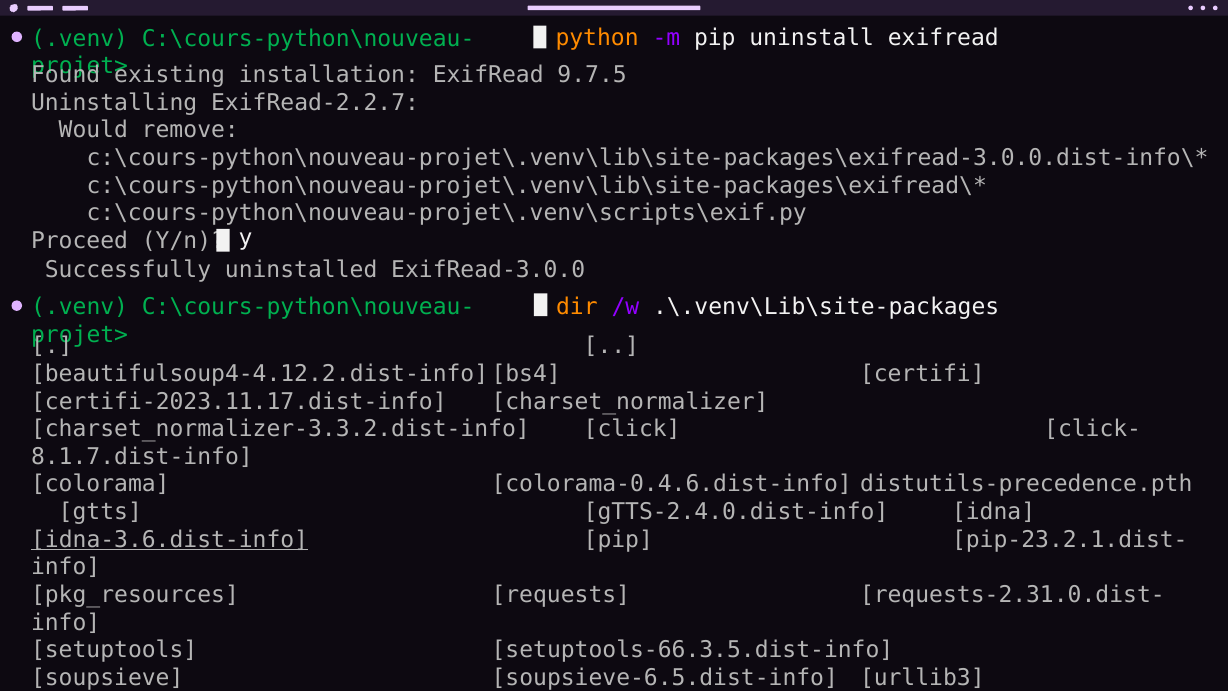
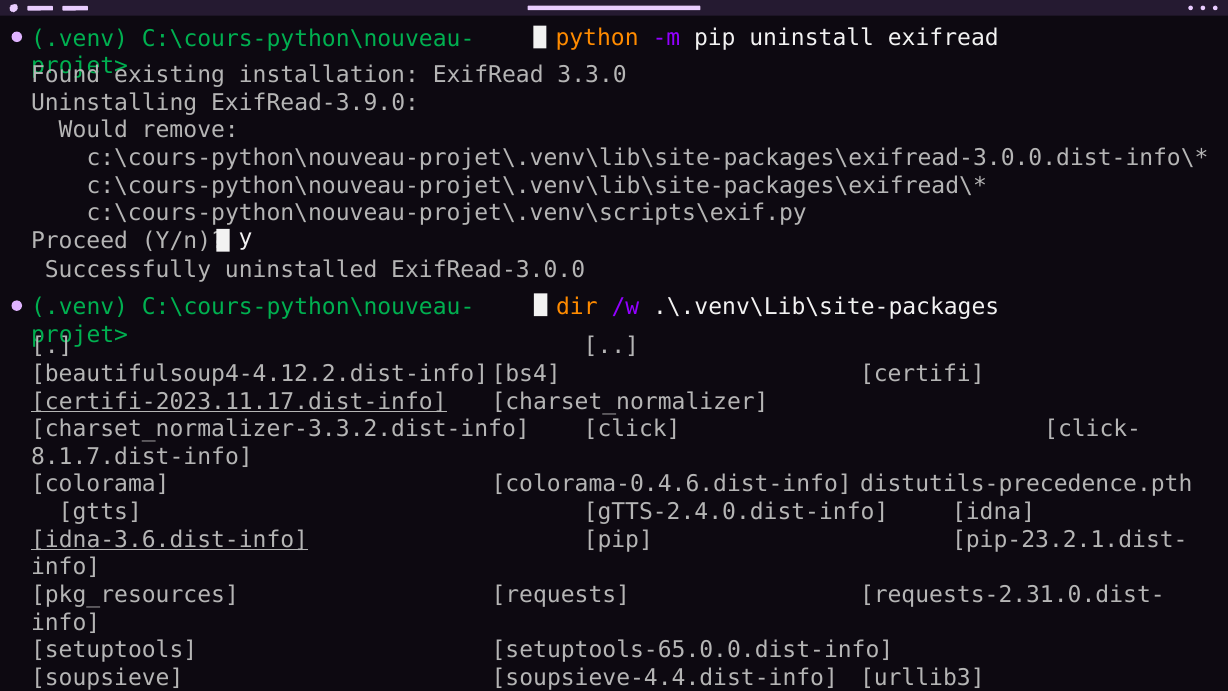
9.7.5: 9.7.5 -> 3.3.0
ExifRead-2.2.7: ExifRead-2.2.7 -> ExifRead-3.9.0
certifi-2023.11.17.dist-info underline: none -> present
setuptools-66.3.5.dist-info: setuptools-66.3.5.dist-info -> setuptools-65.0.0.dist-info
soupsieve-6.5.dist-info: soupsieve-6.5.dist-info -> soupsieve-4.4.dist-info
